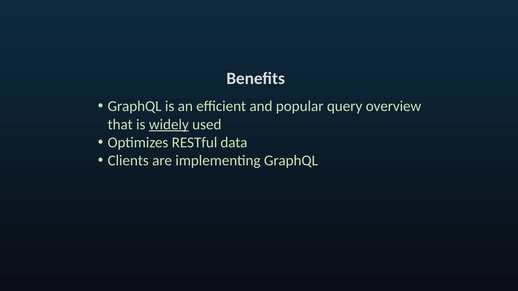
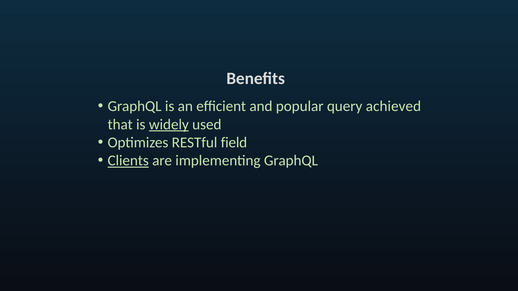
overview: overview -> achieved
data: data -> field
Clients underline: none -> present
